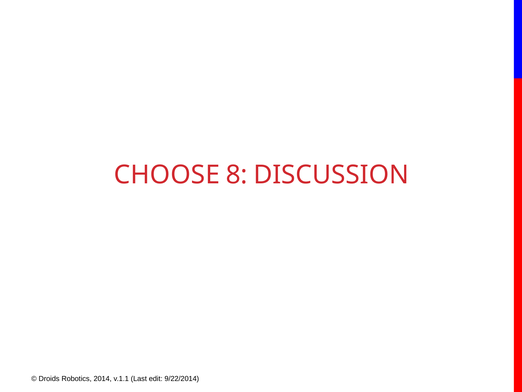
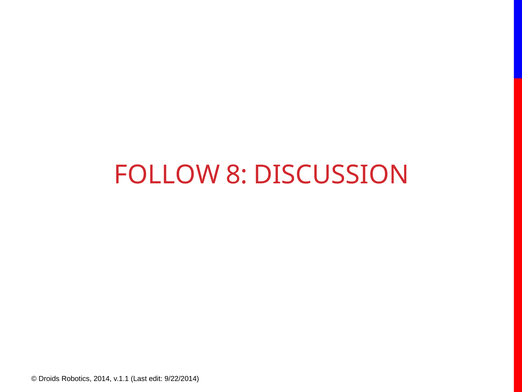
CHOOSE: CHOOSE -> FOLLOW
